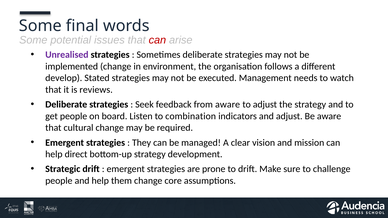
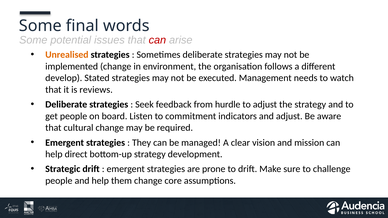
Unrealised colour: purple -> orange
from aware: aware -> hurdle
combination: combination -> commitment
